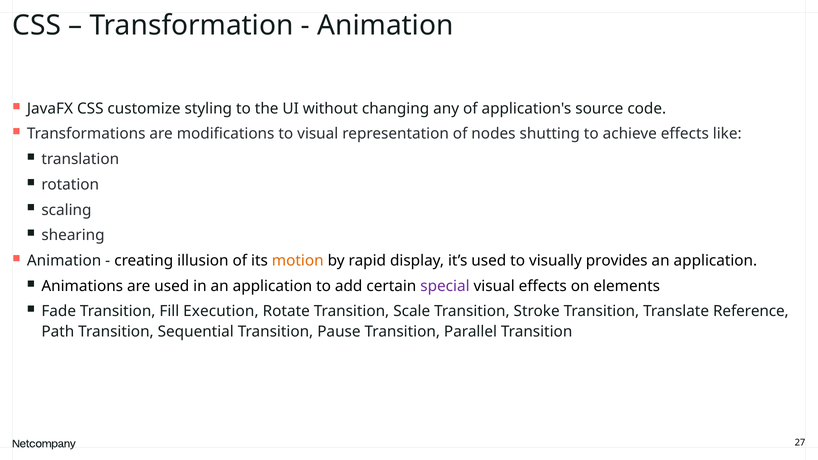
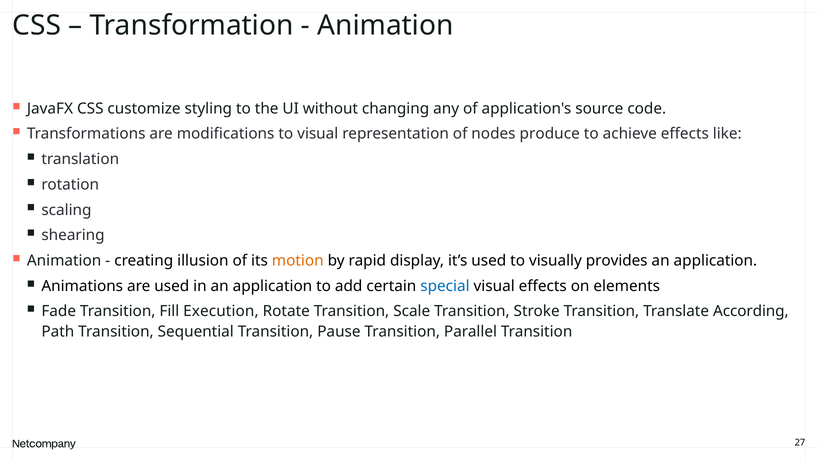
shutting: shutting -> produce
special colour: purple -> blue
Reference: Reference -> According
